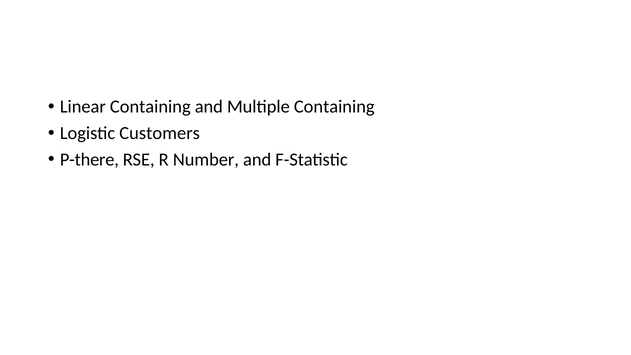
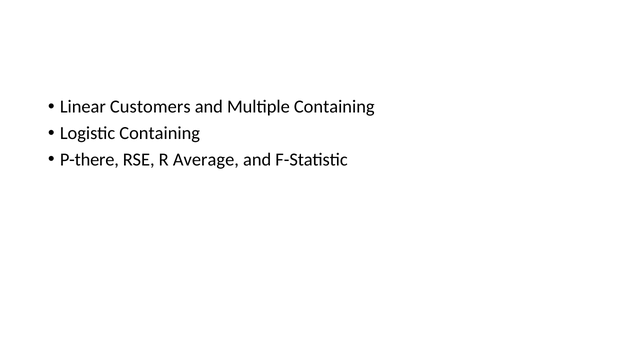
Linear Containing: Containing -> Customers
Logistic Customers: Customers -> Containing
Number: Number -> Average
